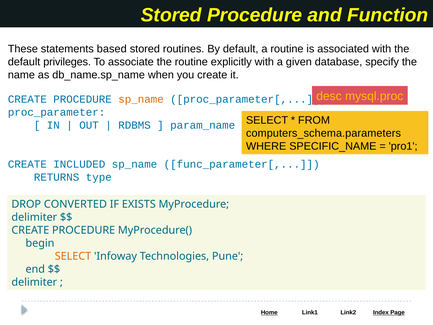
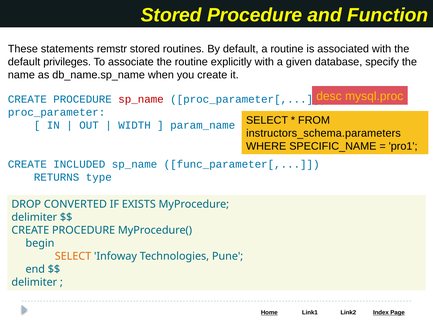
based: based -> remstr
sp_name at (141, 99) colour: orange -> red
RDBMS: RDBMS -> WIDTH
computers_schema.parameters: computers_schema.parameters -> instructors_schema.parameters
